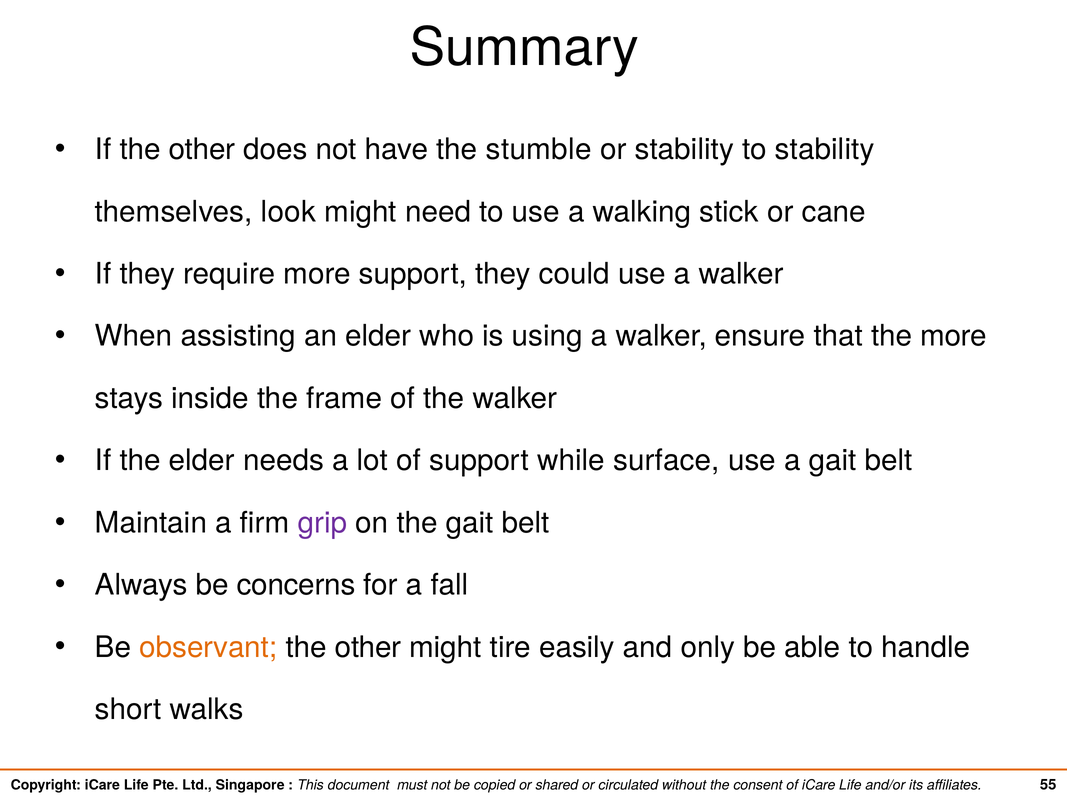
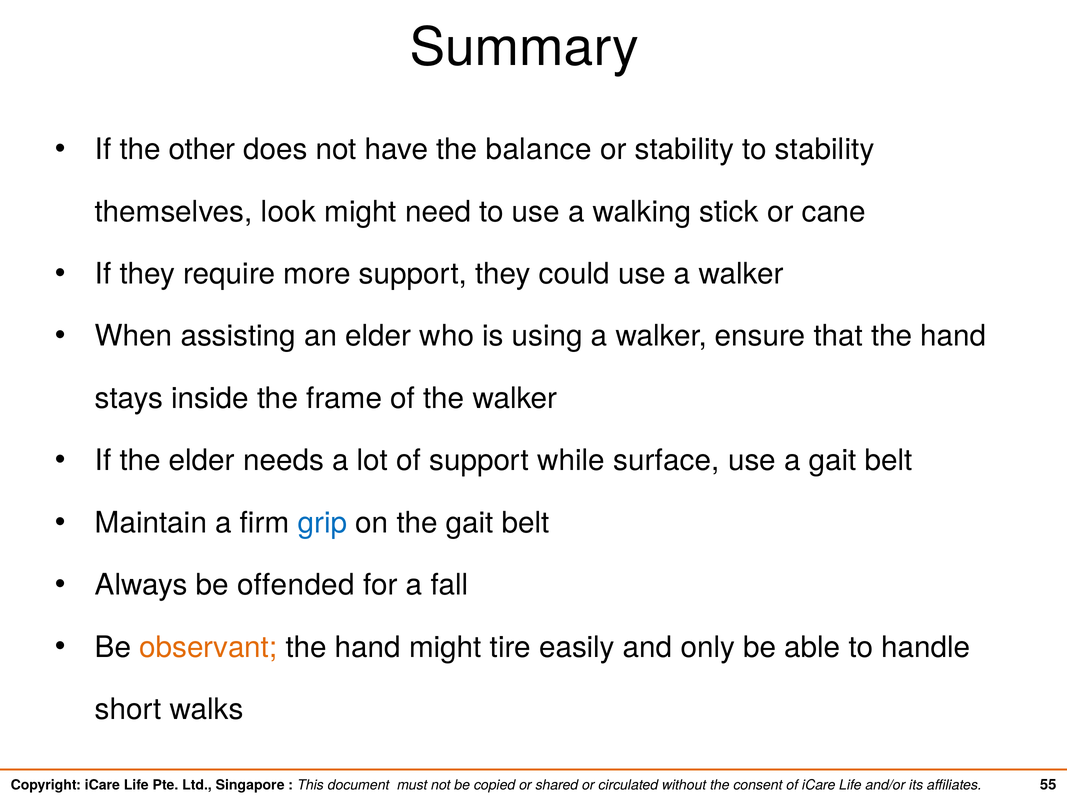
stumble: stumble -> balance
that the more: more -> hand
grip colour: purple -> blue
concerns: concerns -> offended
other at (368, 648): other -> hand
